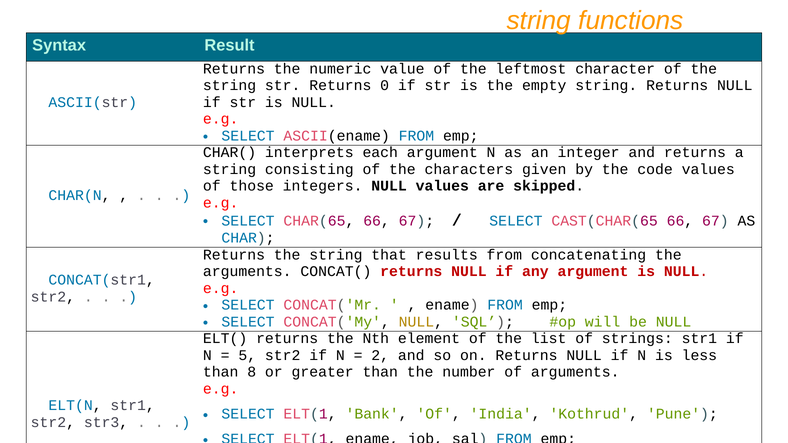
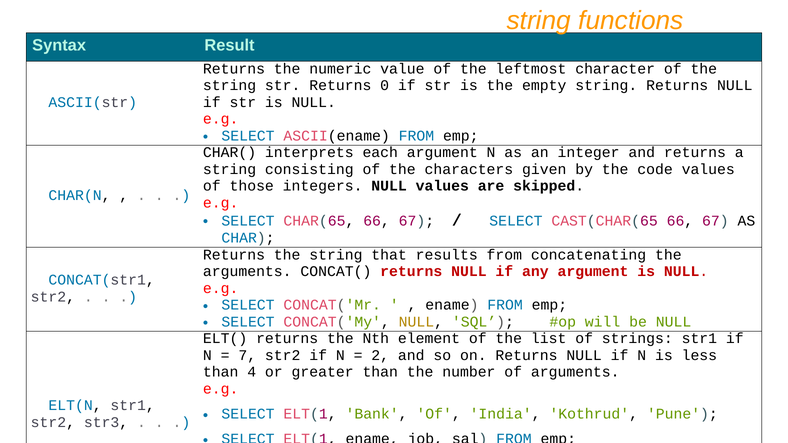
5: 5 -> 7
8: 8 -> 4
